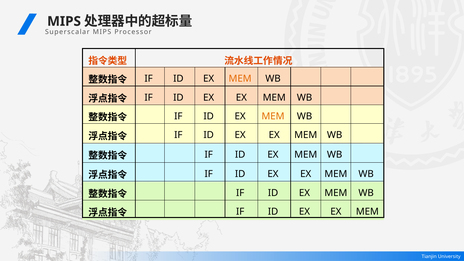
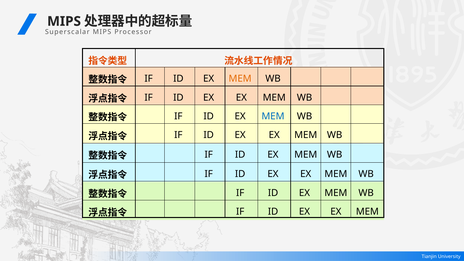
MEM at (273, 116) colour: orange -> blue
